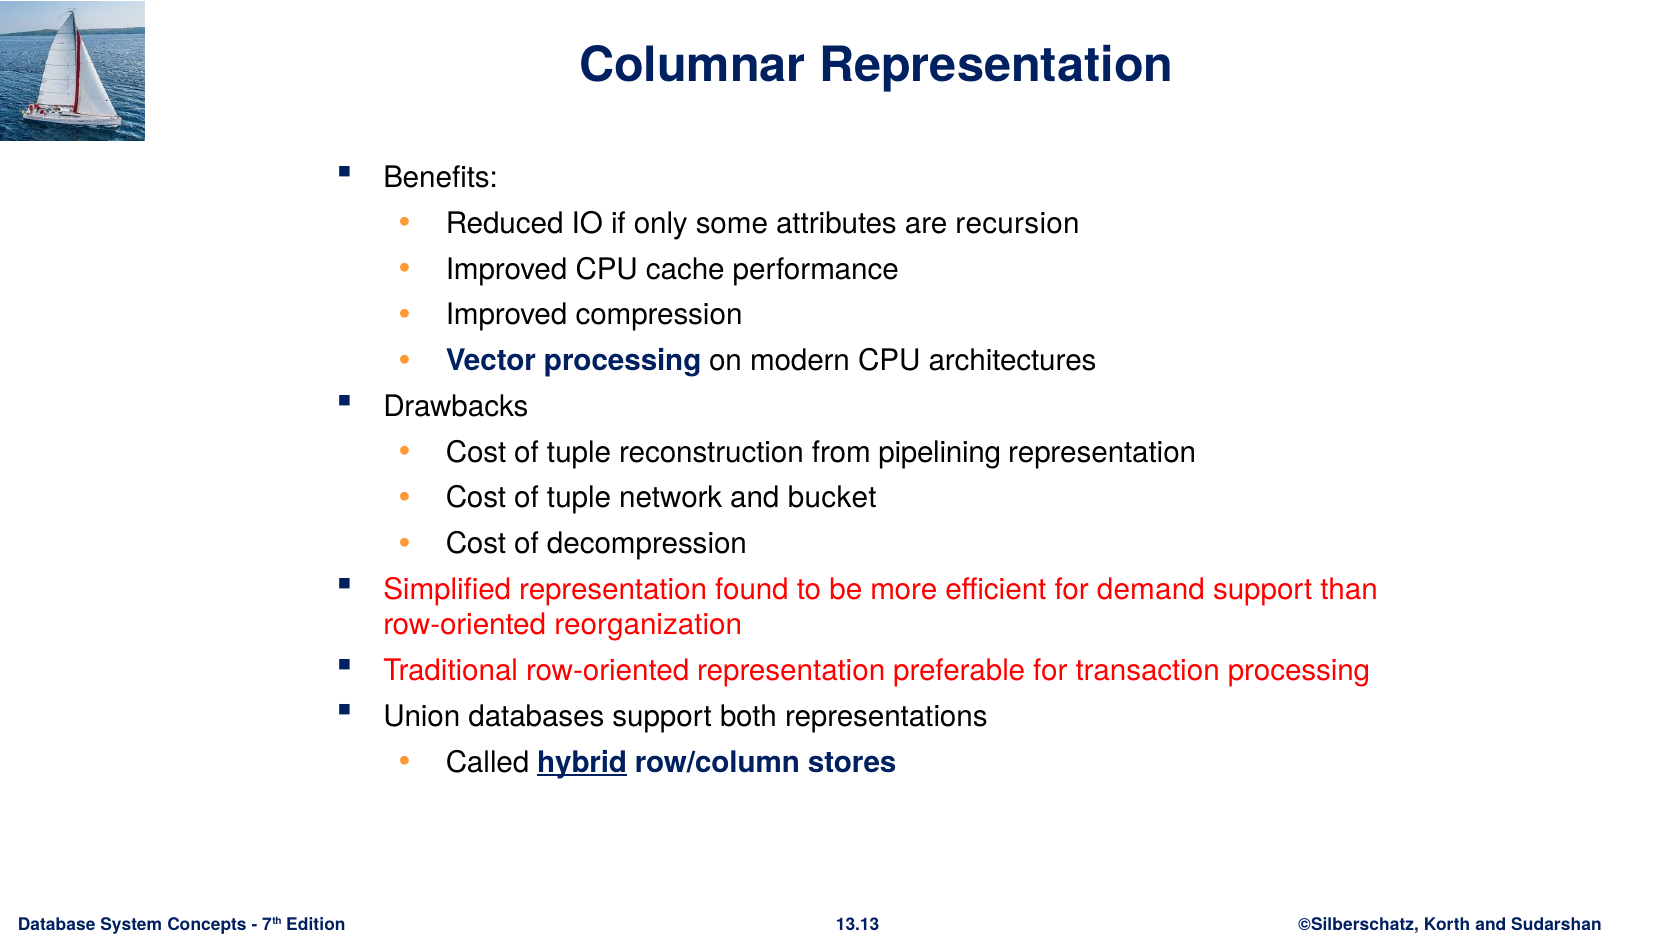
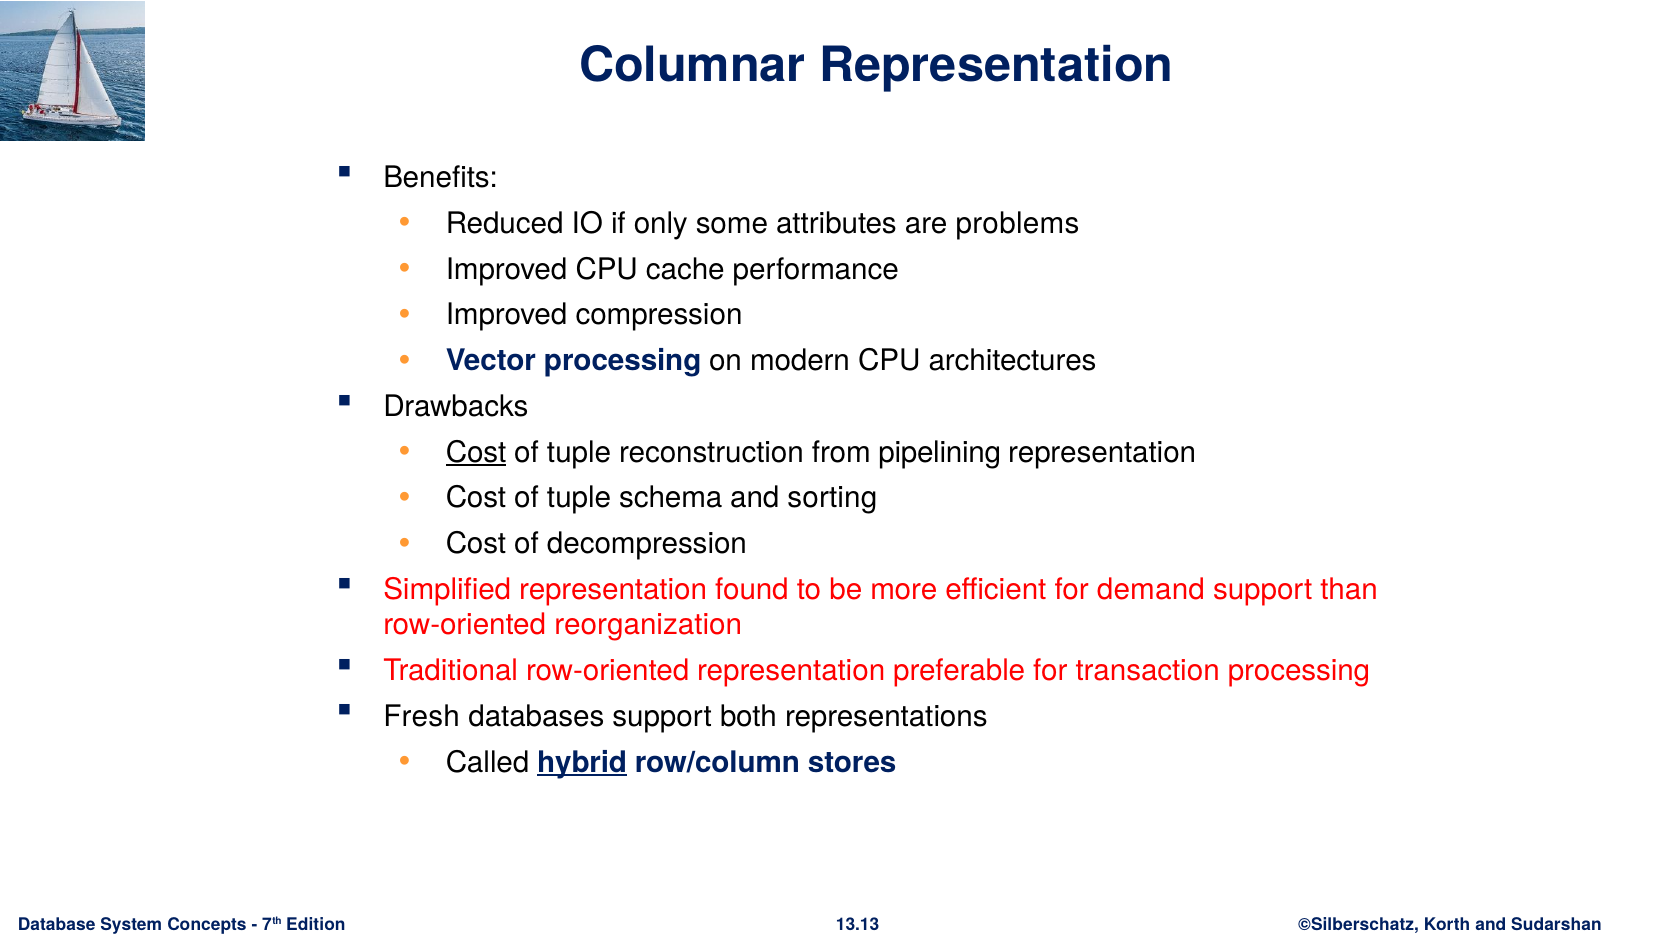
recursion: recursion -> problems
Cost at (476, 452) underline: none -> present
network: network -> schema
bucket: bucket -> sorting
Union: Union -> Fresh
